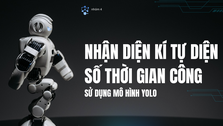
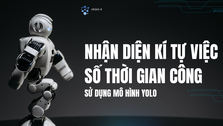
TỰ DIỆN: DIỆN -> VIỆC
